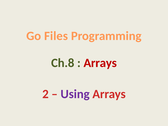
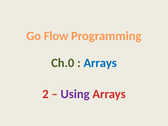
Files: Files -> Flow
Ch.8: Ch.8 -> Ch.0
Arrays at (100, 63) colour: red -> blue
